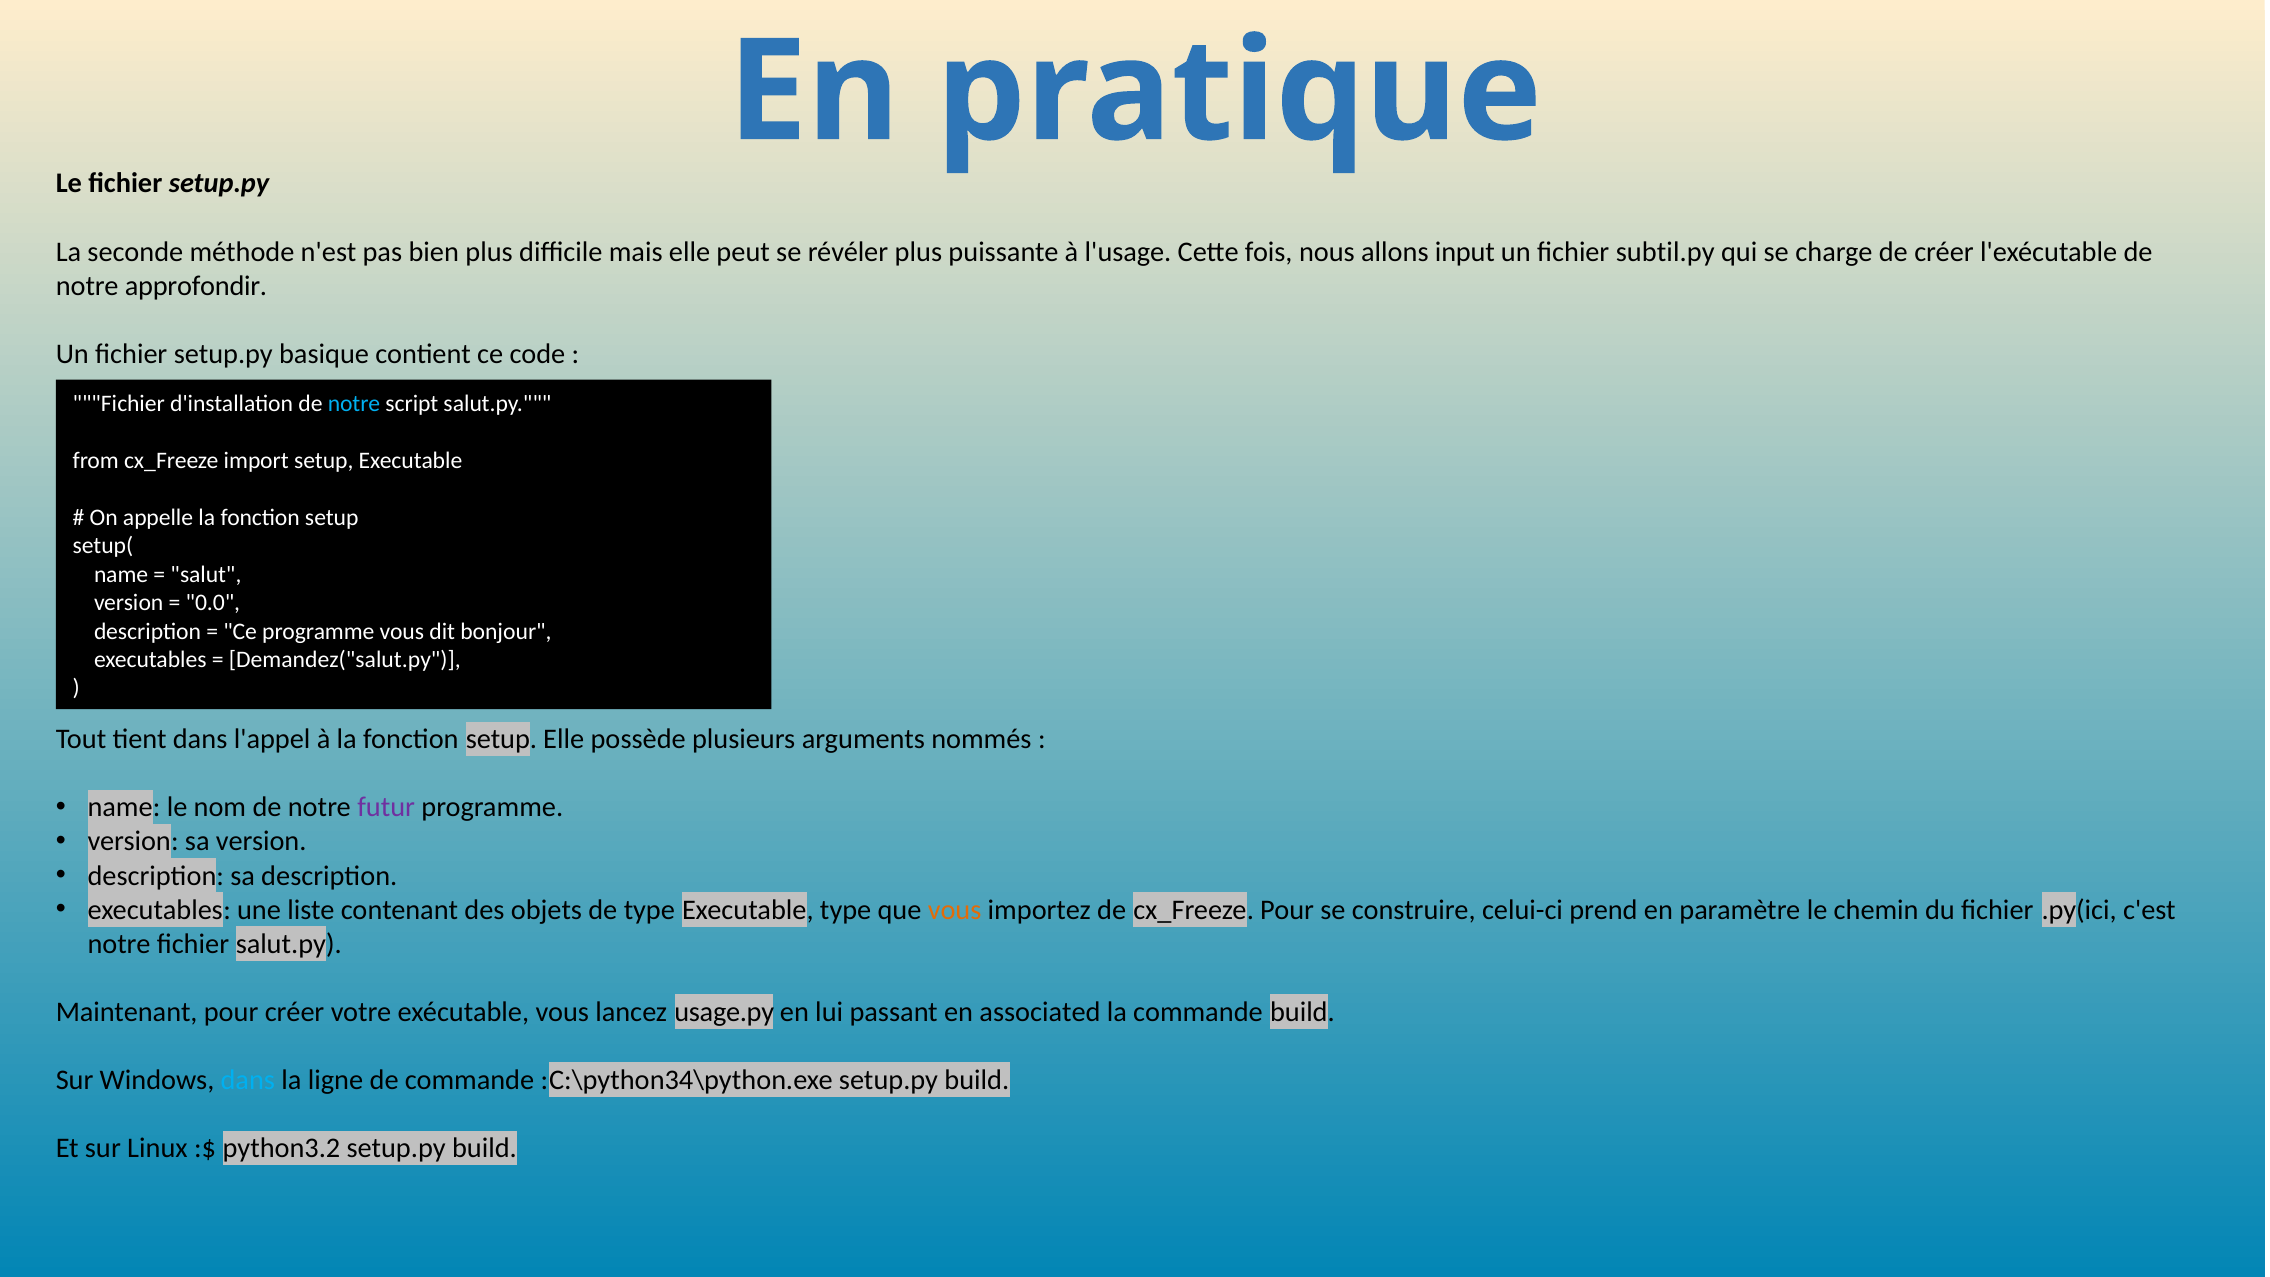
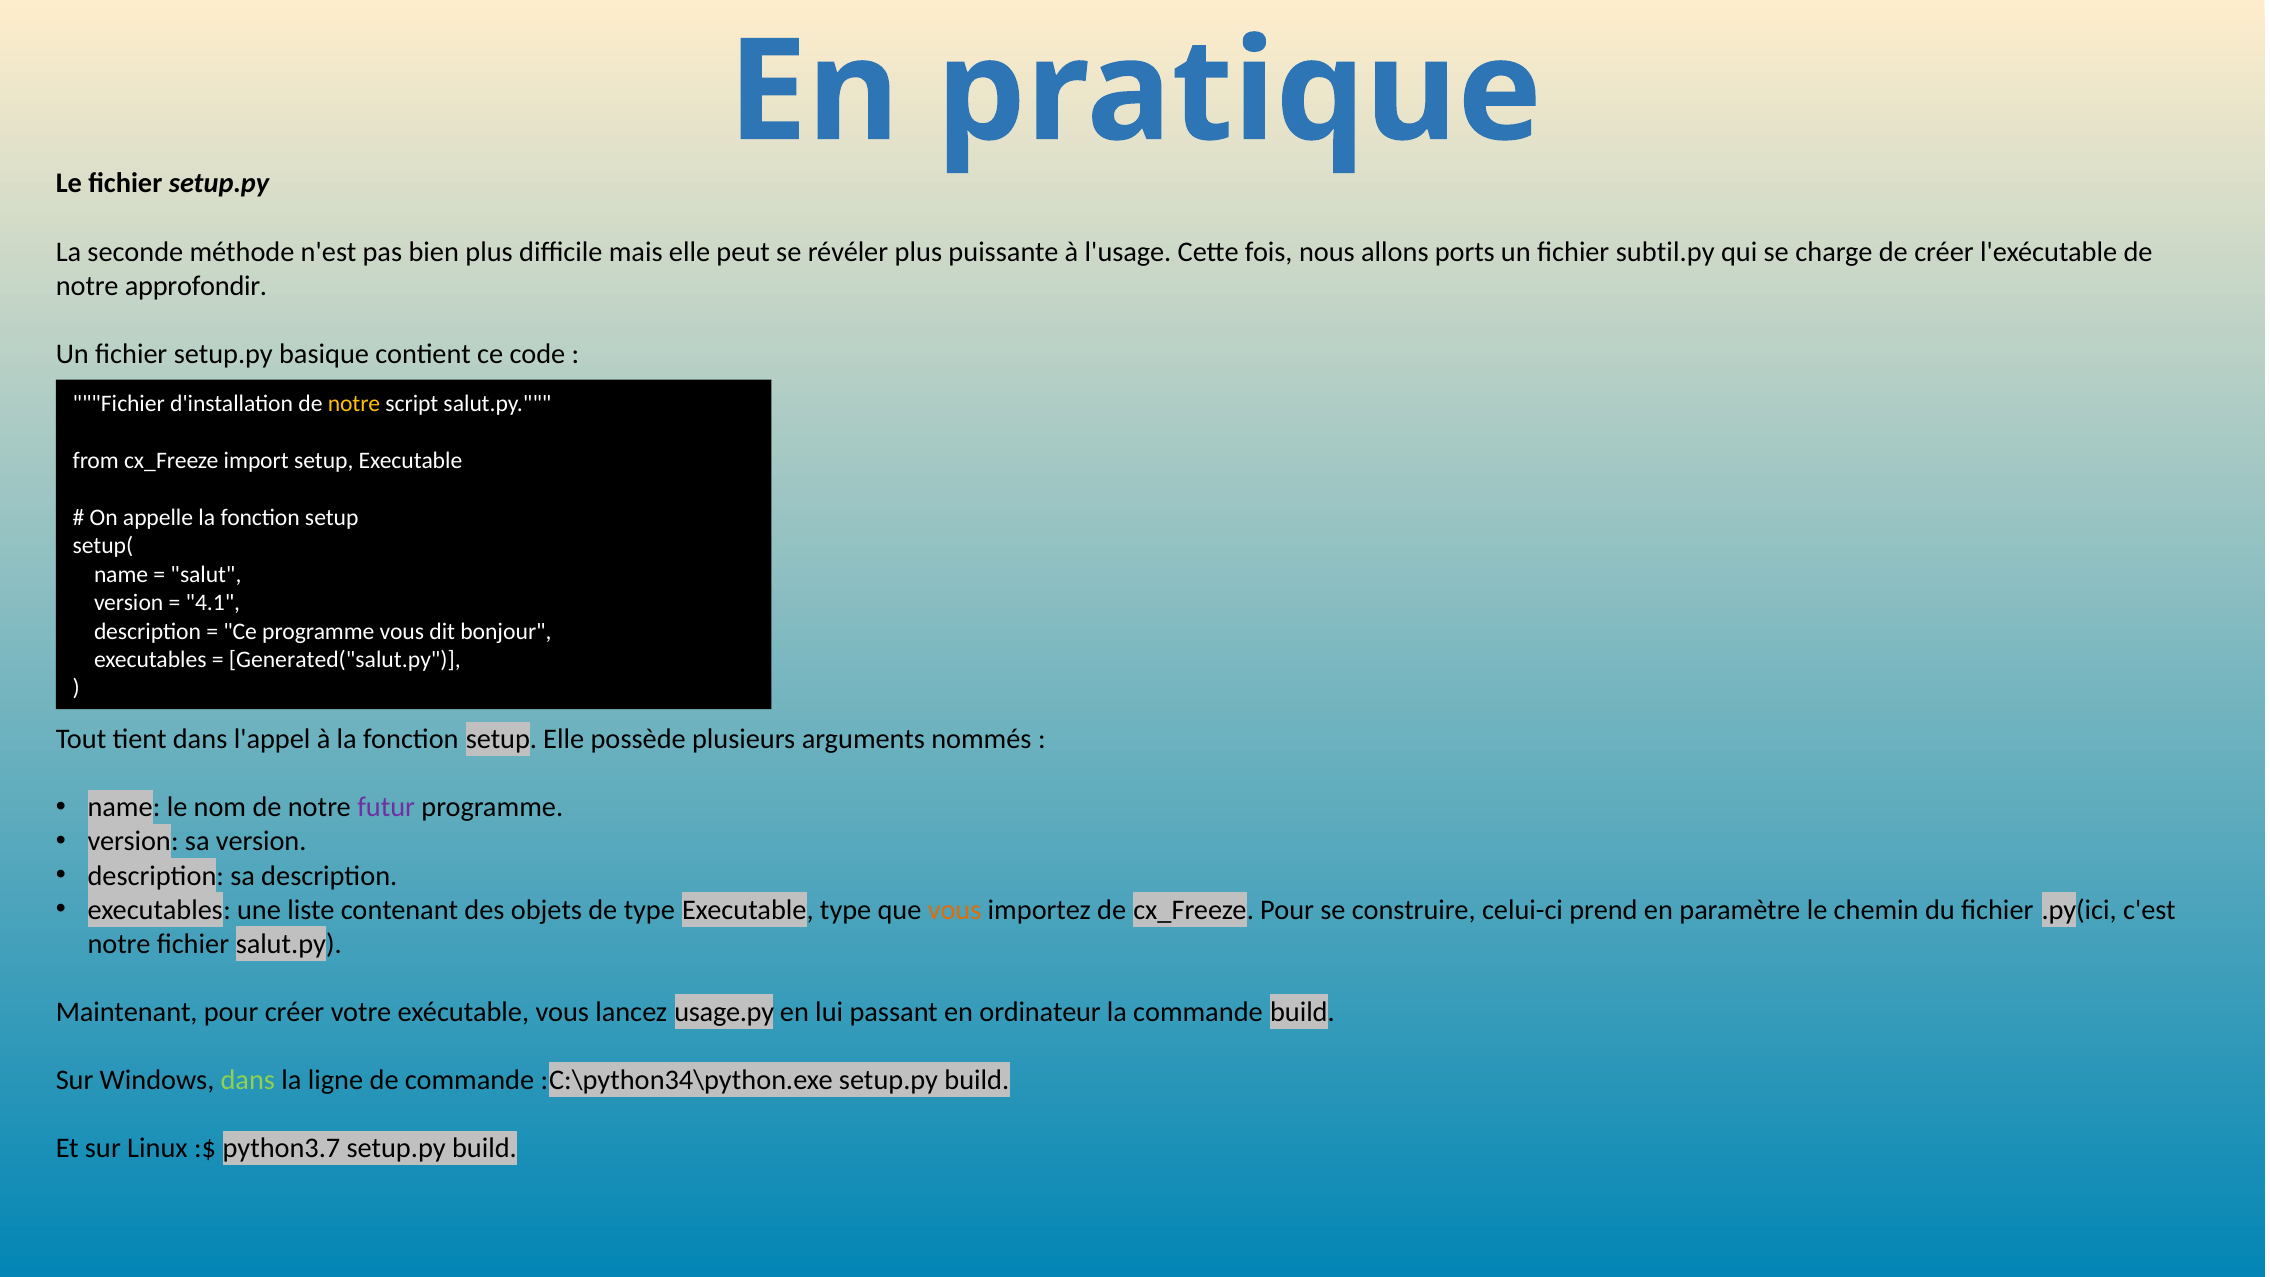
input: input -> ports
notre at (354, 404) colour: light blue -> yellow
0.0: 0.0 -> 4.1
Demandez("salut.py: Demandez("salut.py -> Generated("salut.py
associated: associated -> ordinateur
dans at (248, 1080) colour: light blue -> light green
python3.2: python3.2 -> python3.7
